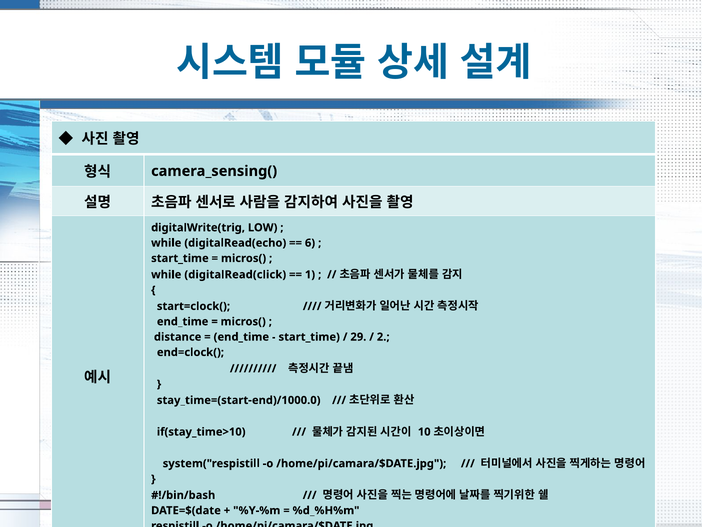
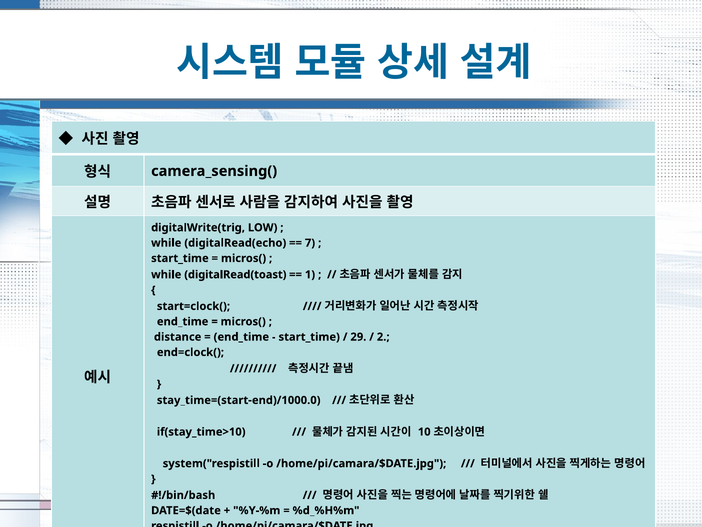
6: 6 -> 7
digitalRead(click: digitalRead(click -> digitalRead(toast
